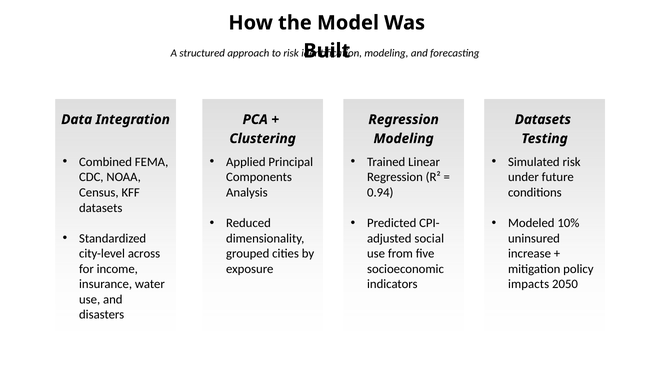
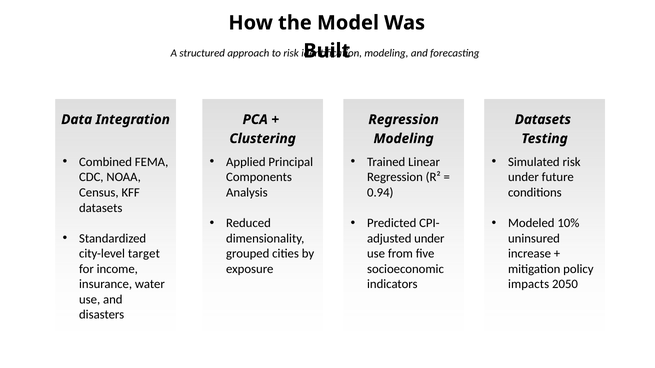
social at (429, 239): social -> under
across: across -> target
